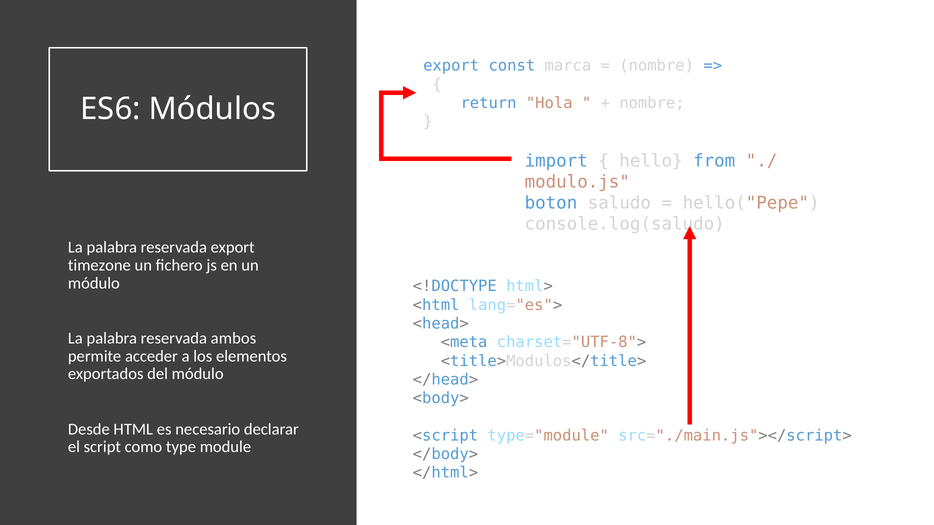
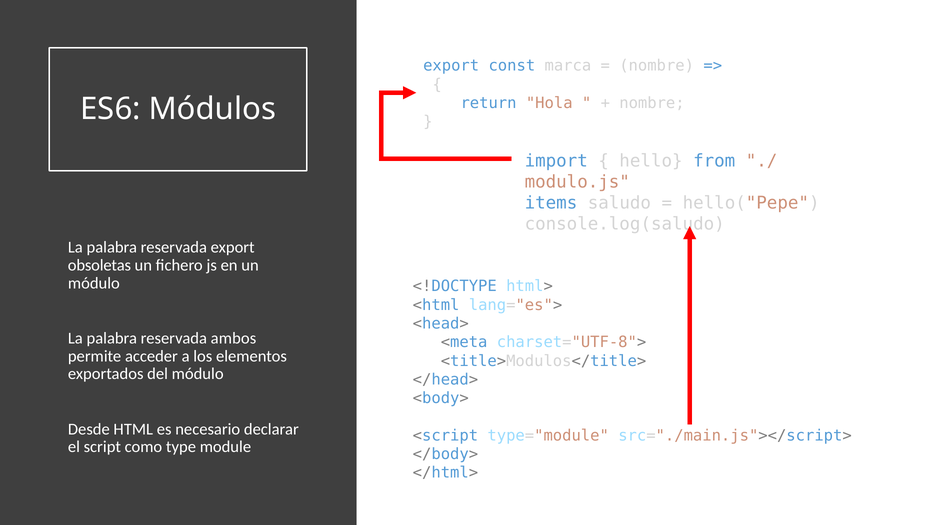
boton: boton -> items
timezone: timezone -> obsoletas
